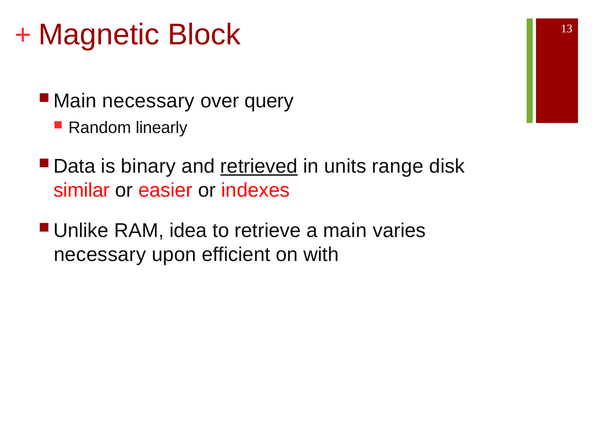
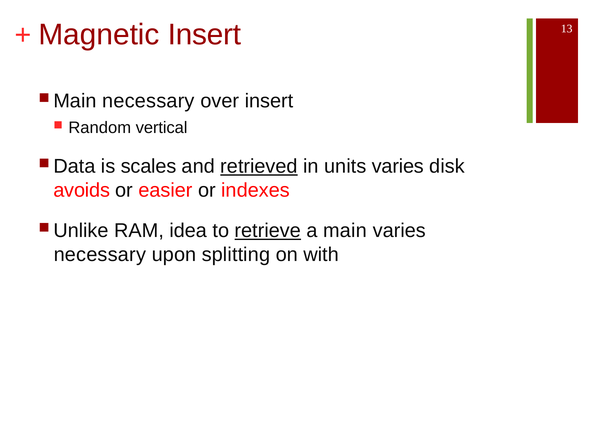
Block at (204, 35): Block -> Insert
over query: query -> insert
linearly: linearly -> vertical
binary: binary -> scales
units range: range -> varies
similar: similar -> avoids
retrieve underline: none -> present
efficient: efficient -> splitting
